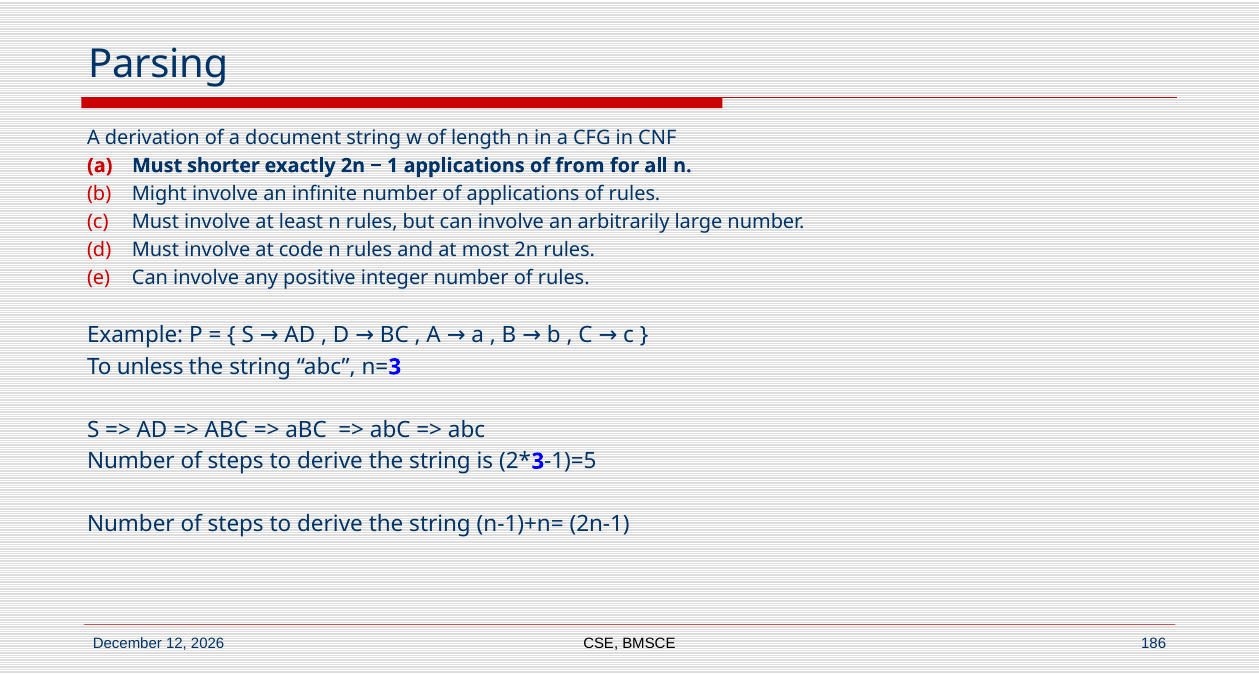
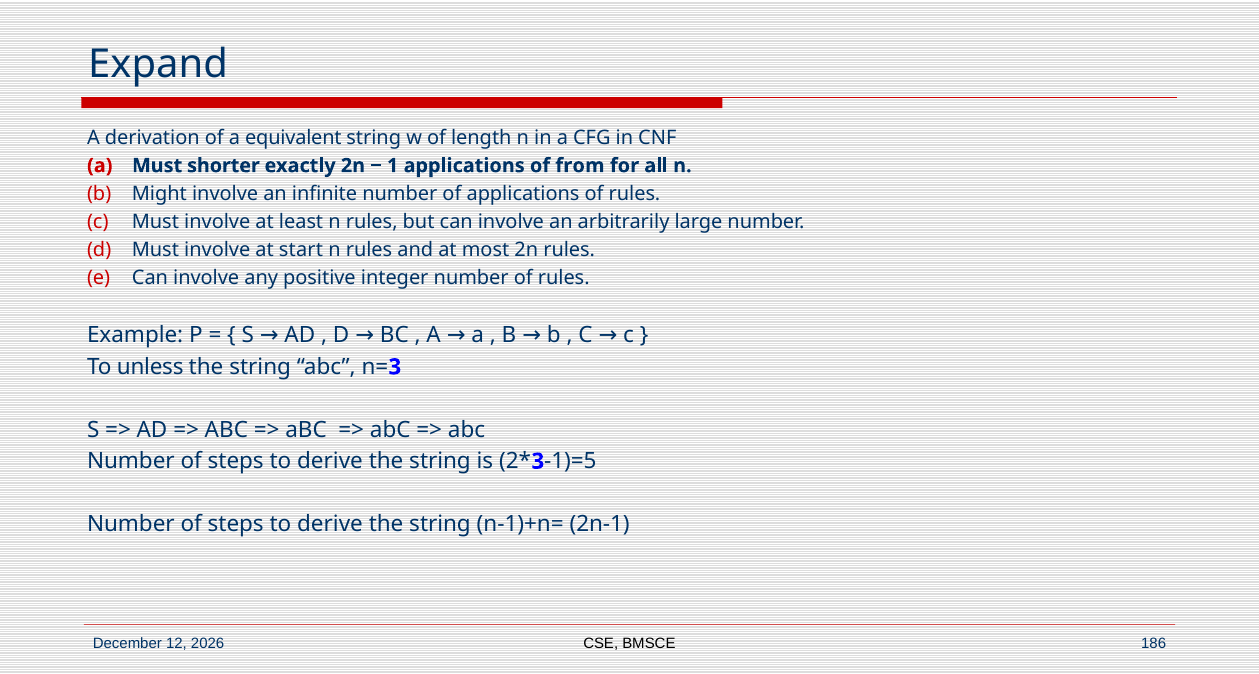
Parsing: Parsing -> Expand
document: document -> equivalent
code: code -> start
